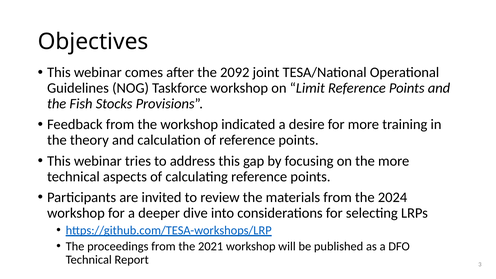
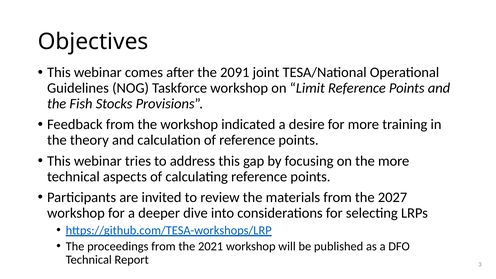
2092: 2092 -> 2091
2024: 2024 -> 2027
